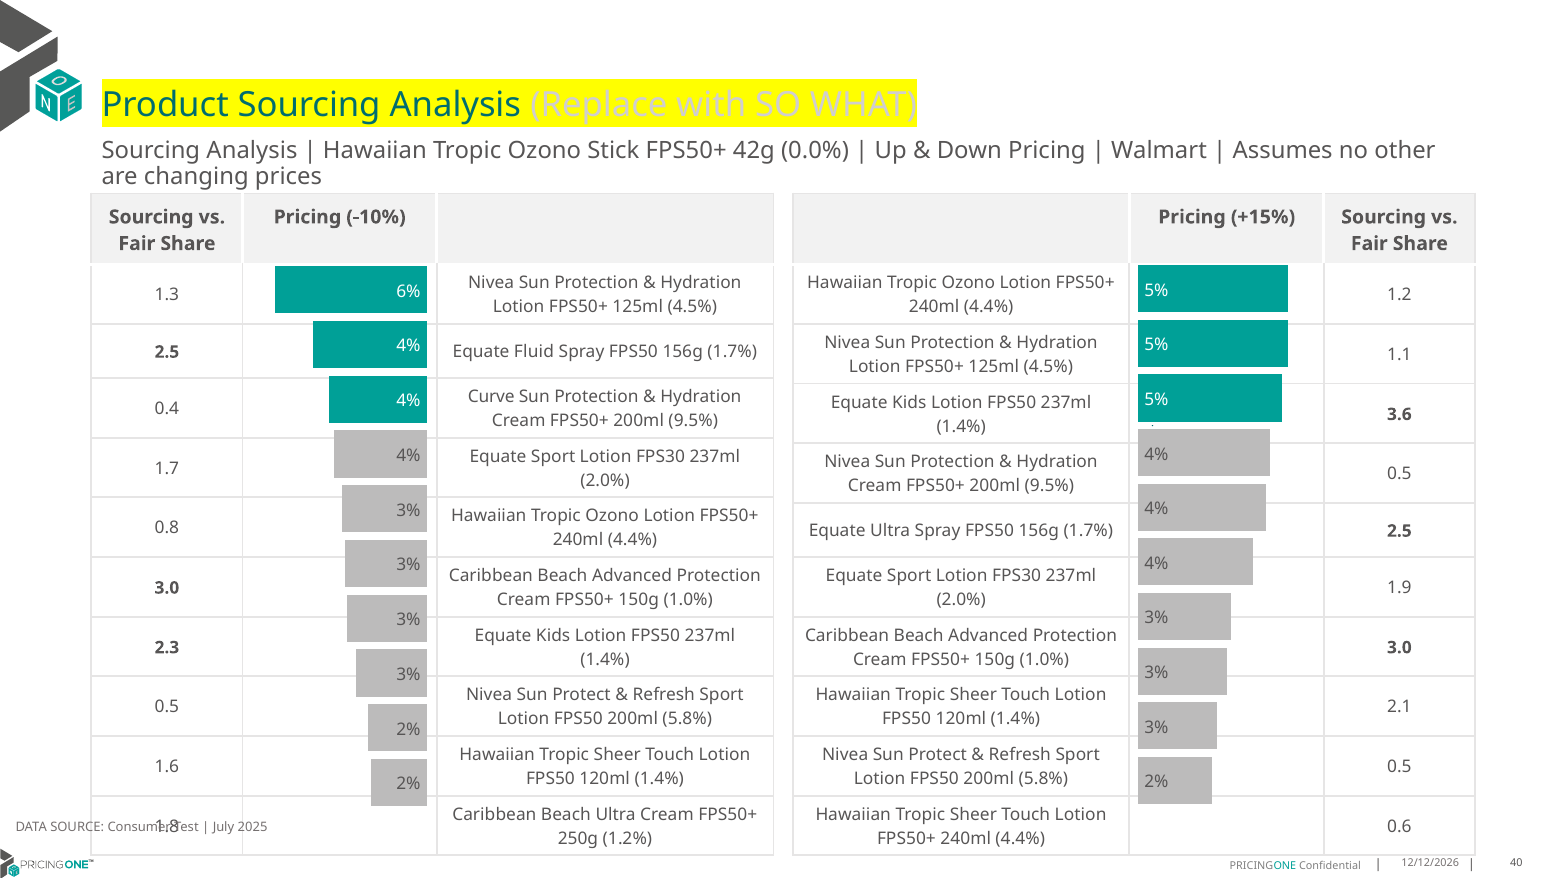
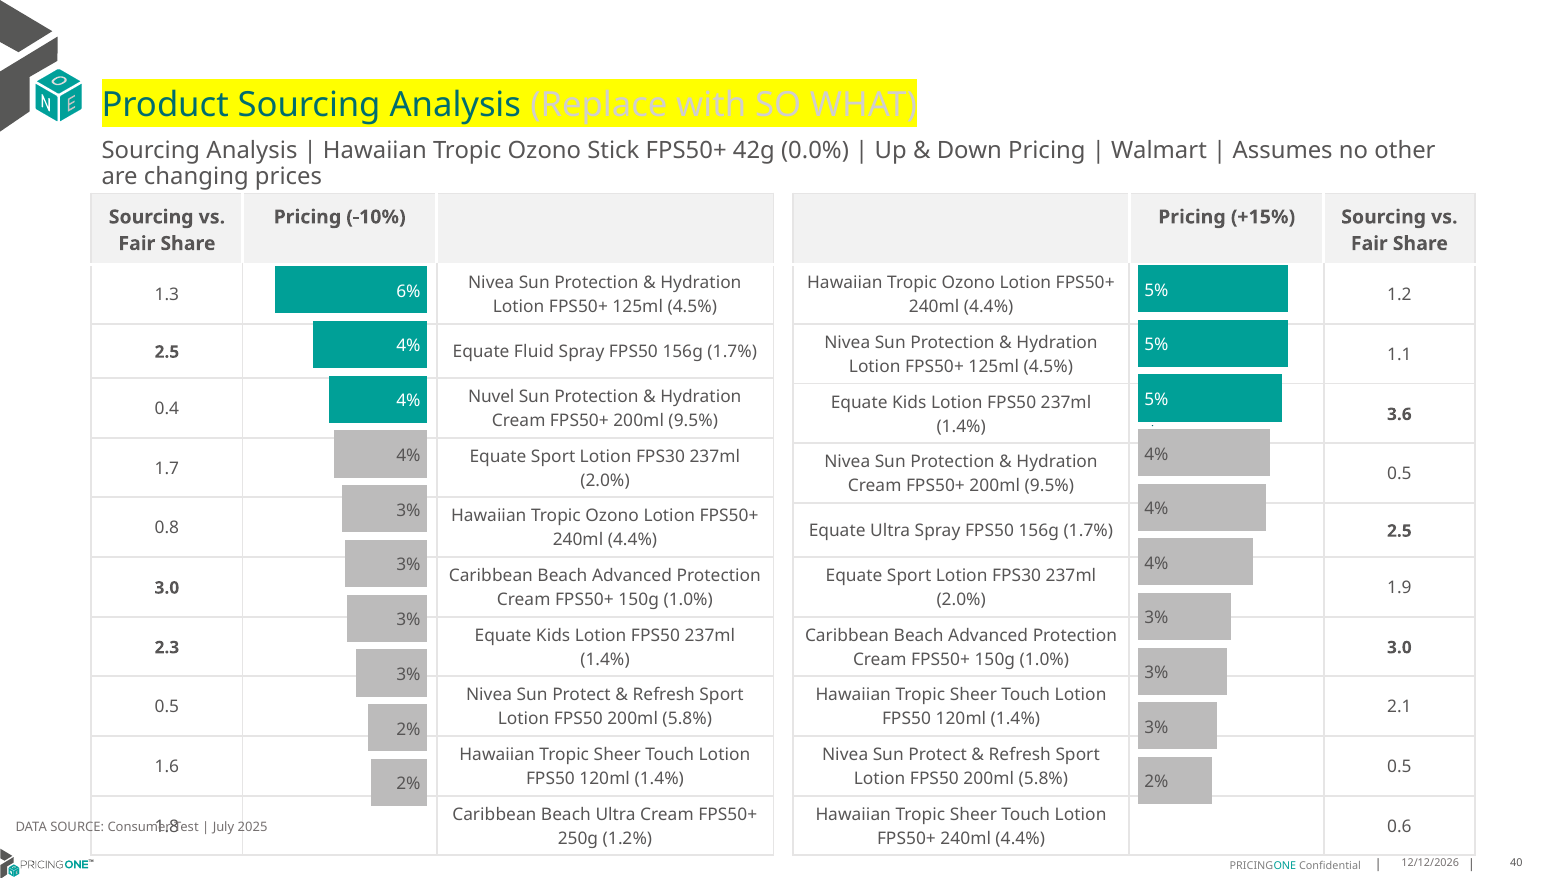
Curve: Curve -> Nuvel
